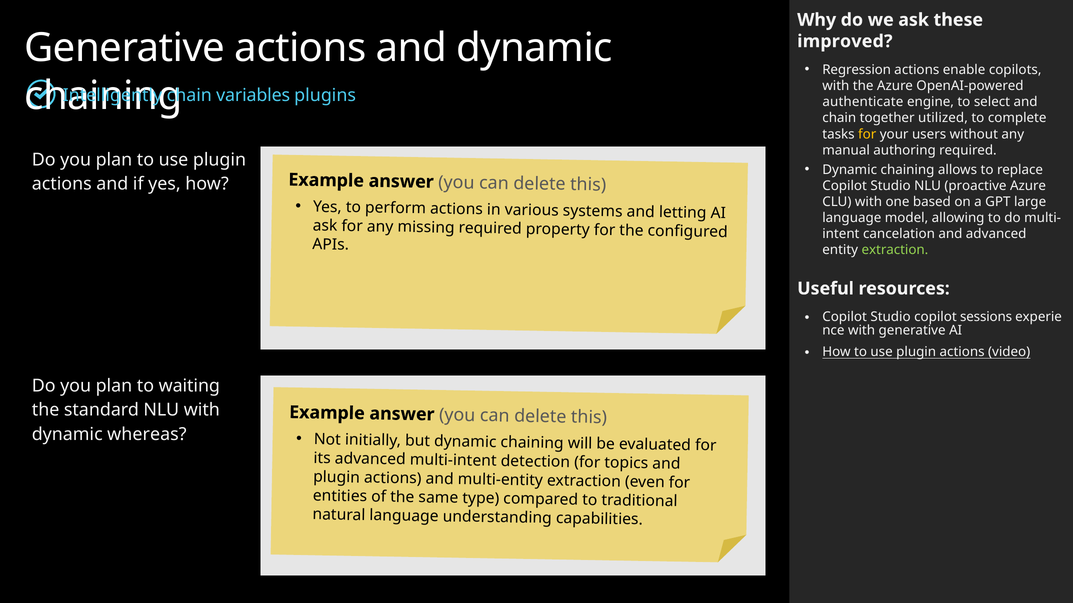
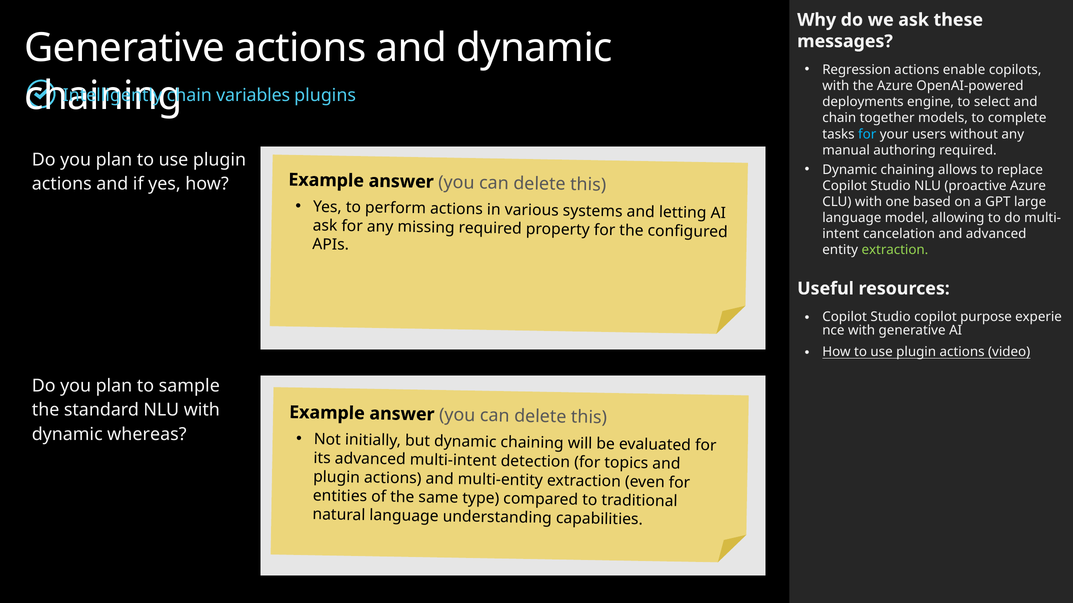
improved: improved -> messages
authenticate: authenticate -> deployments
utilized: utilized -> models
for at (867, 134) colour: yellow -> light blue
sessions: sessions -> purpose
waiting: waiting -> sample
